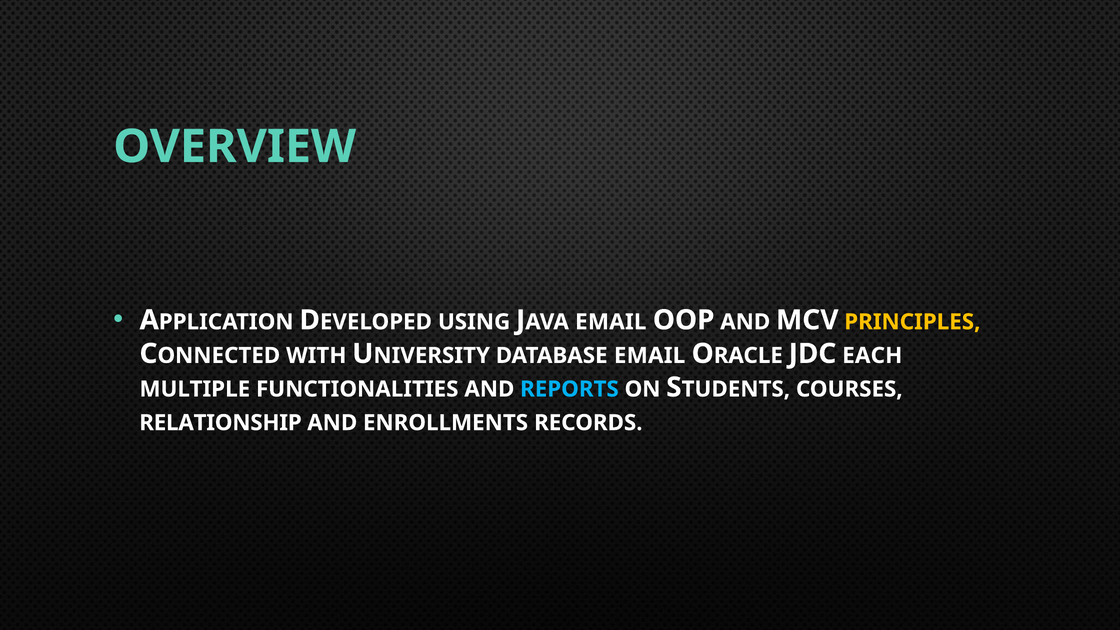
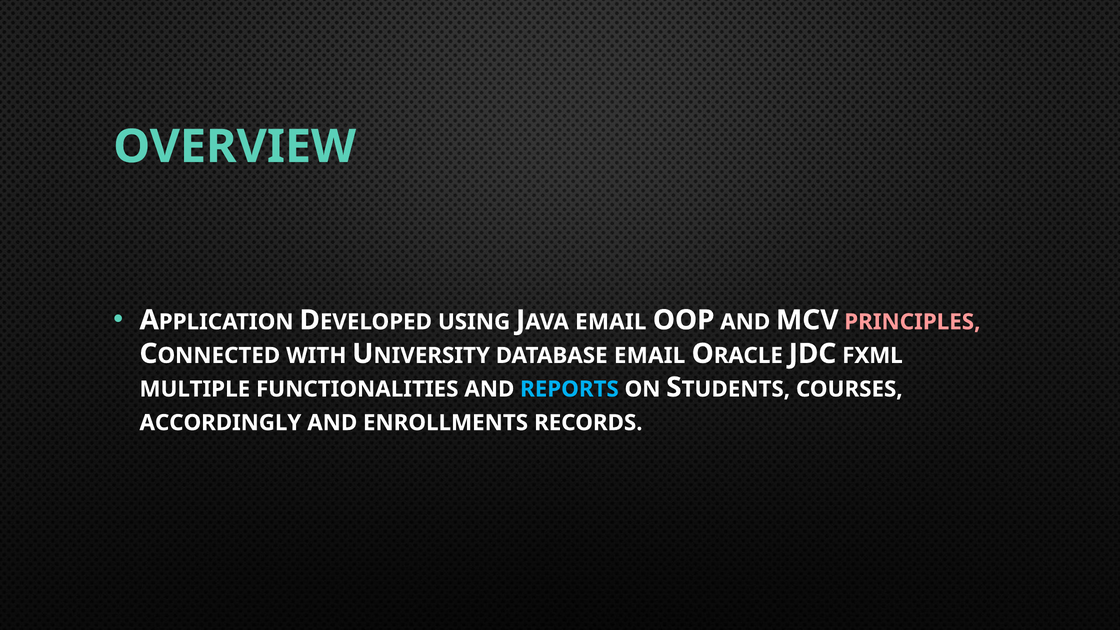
PRINCIPLES colour: yellow -> pink
EACH: EACH -> FXML
RELATIONSHIP: RELATIONSHIP -> ACCORDINGLY
